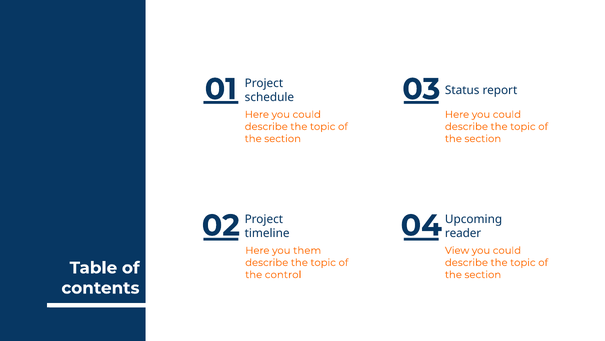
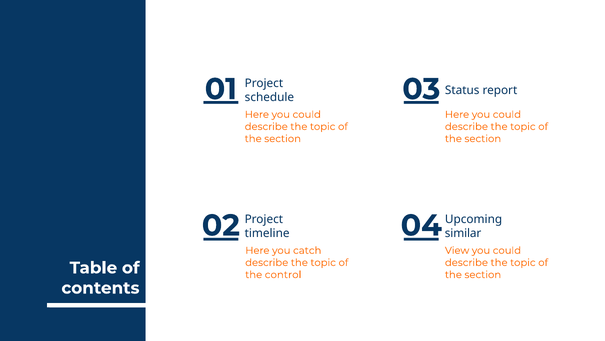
reader: reader -> similar
them: them -> catch
